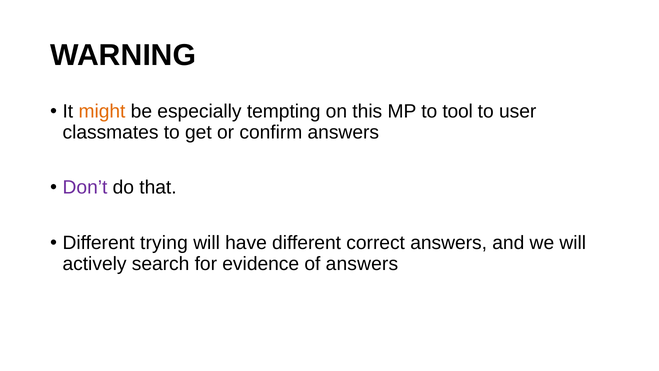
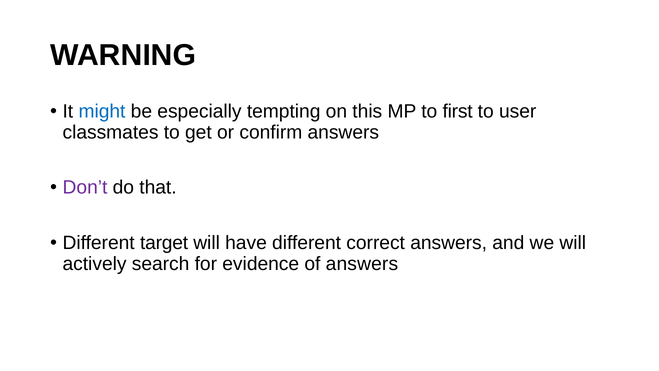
might colour: orange -> blue
tool: tool -> first
trying: trying -> target
